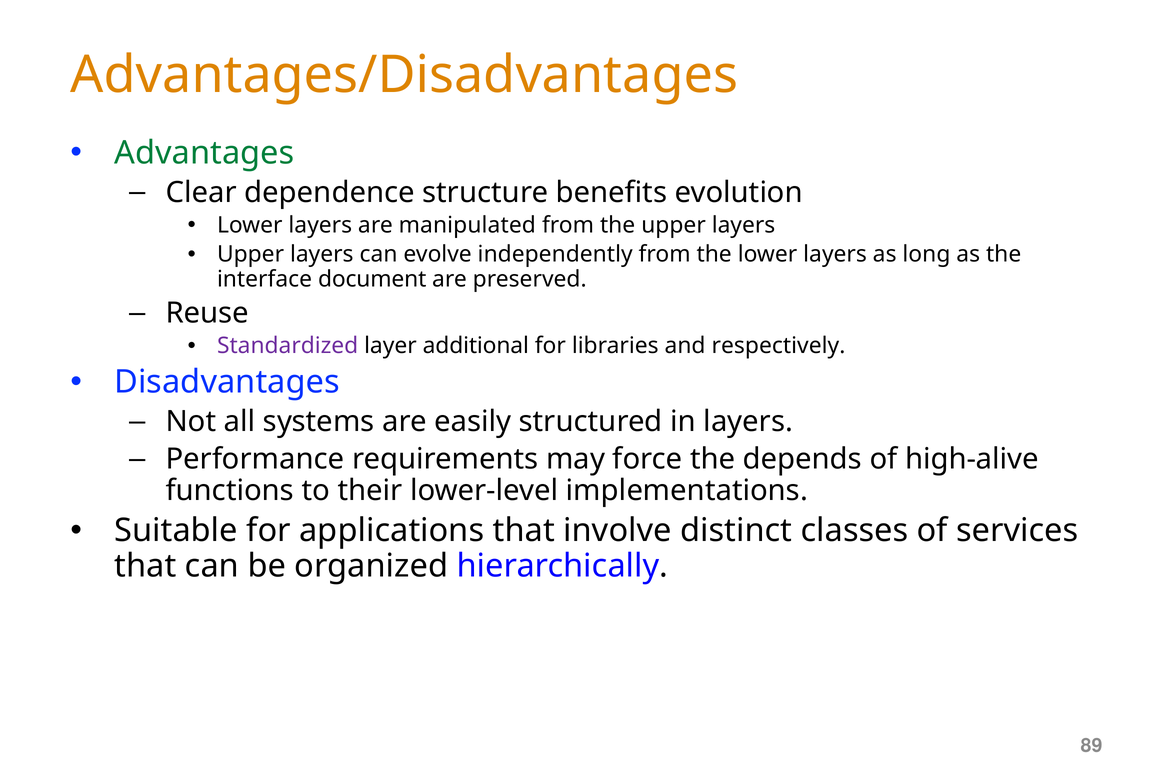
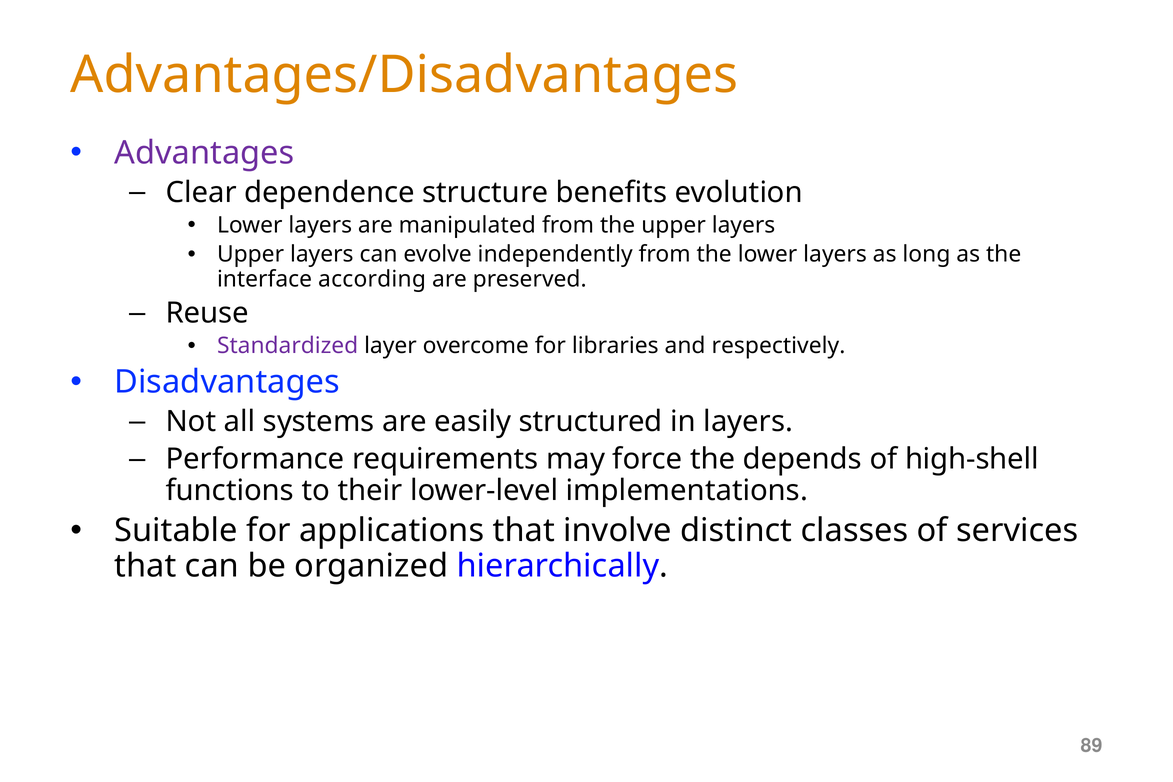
Advantages colour: green -> purple
document: document -> according
additional: additional -> overcome
high-alive: high-alive -> high-shell
